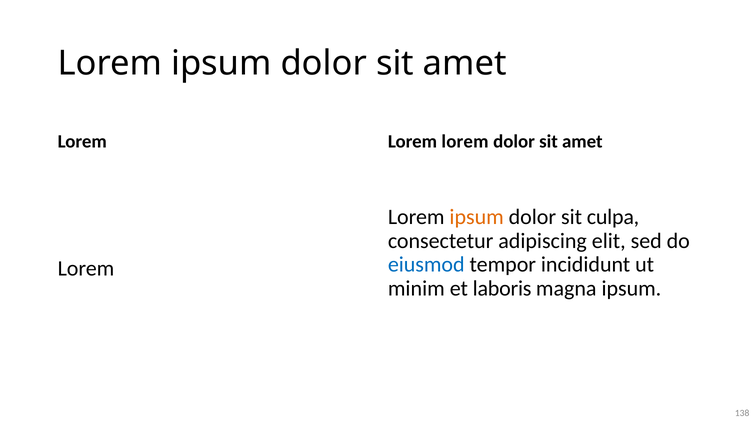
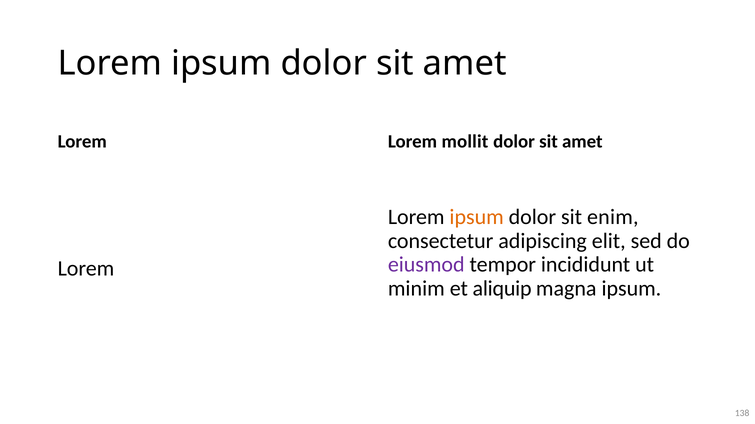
lorem at (465, 142): lorem -> mollit
culpa: culpa -> enim
eiusmod colour: blue -> purple
laboris: laboris -> aliquip
